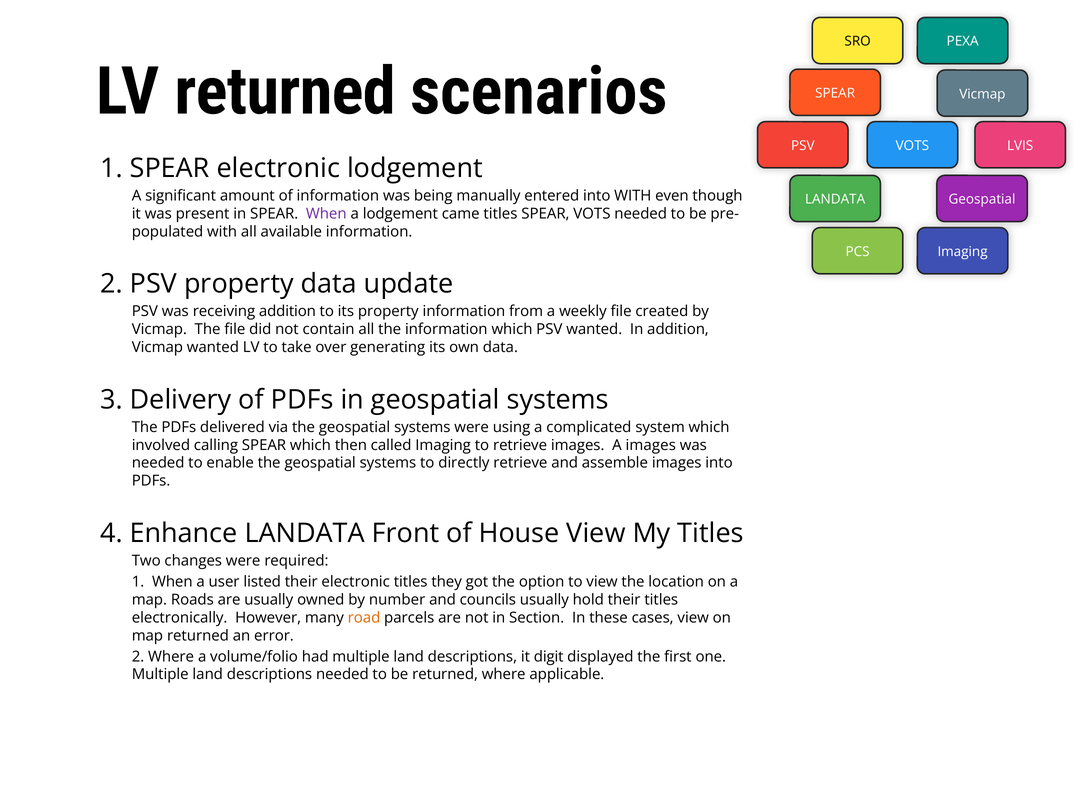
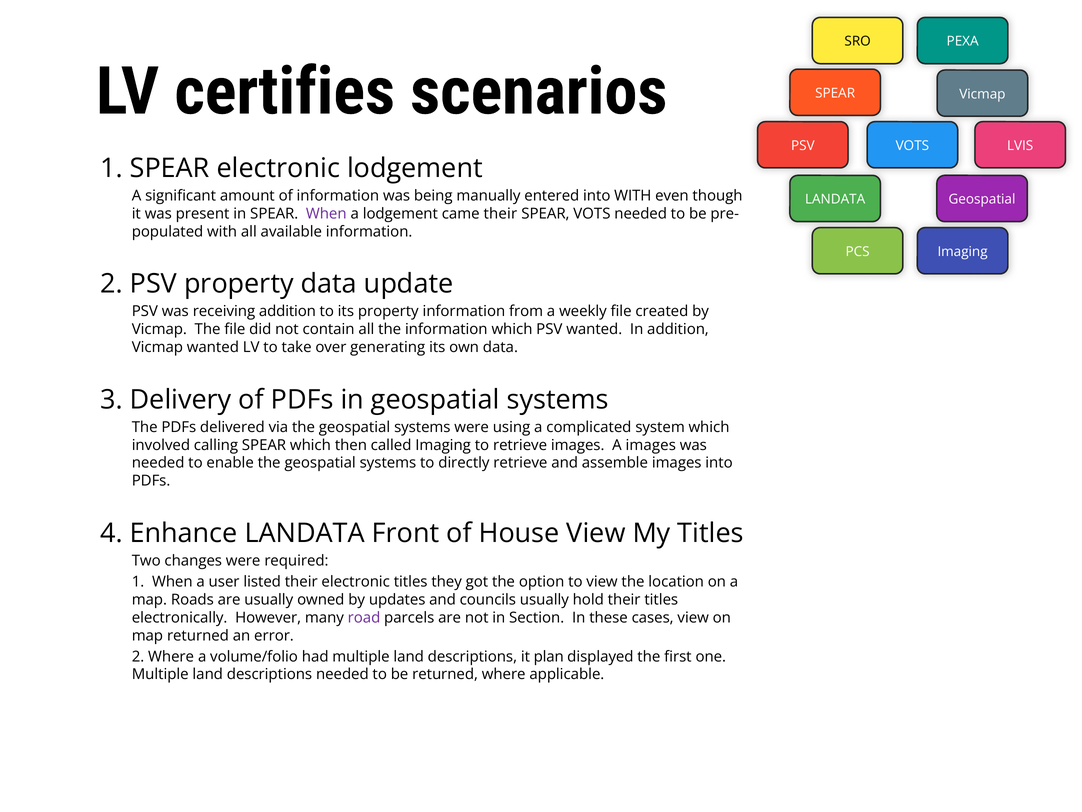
LV returned: returned -> certifies
came titles: titles -> their
number: number -> updates
road colour: orange -> purple
digit: digit -> plan
